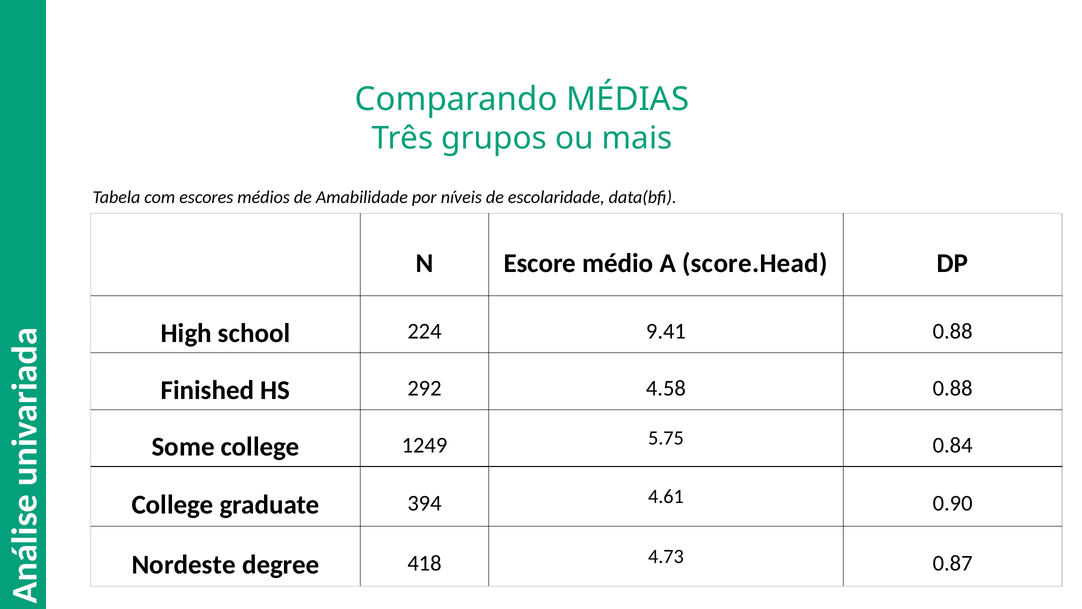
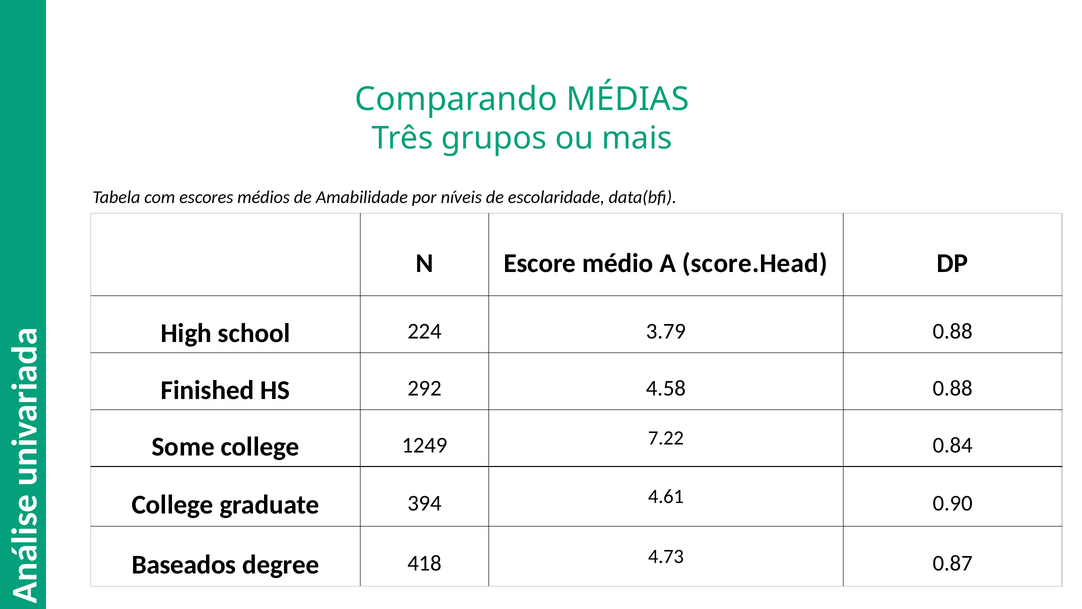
9.41: 9.41 -> 3.79
5.75: 5.75 -> 7.22
Nordeste: Nordeste -> Baseados
